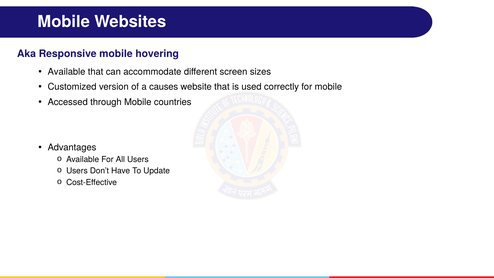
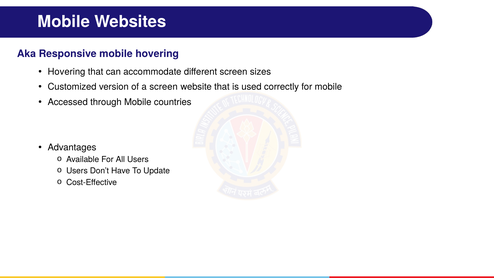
Available at (67, 72): Available -> Hovering
a causes: causes -> screen
